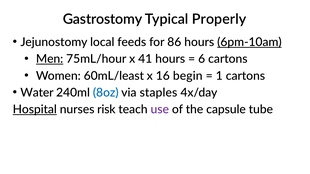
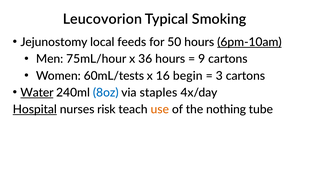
Gastrostomy: Gastrostomy -> Leucovorion
Properly: Properly -> Smoking
86: 86 -> 50
Men underline: present -> none
41: 41 -> 36
6: 6 -> 9
60mL/least: 60mL/least -> 60mL/tests
1: 1 -> 3
Water underline: none -> present
use colour: purple -> orange
capsule: capsule -> nothing
